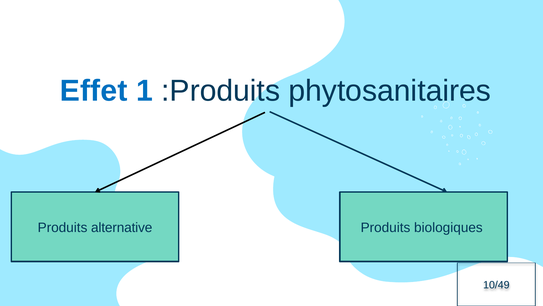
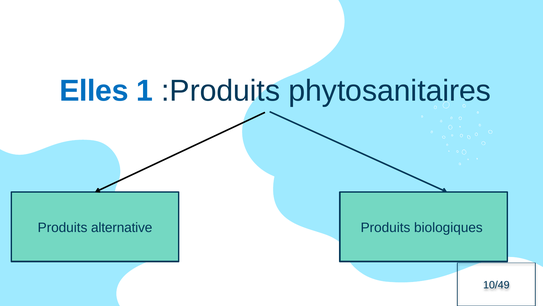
Effet: Effet -> Elles
